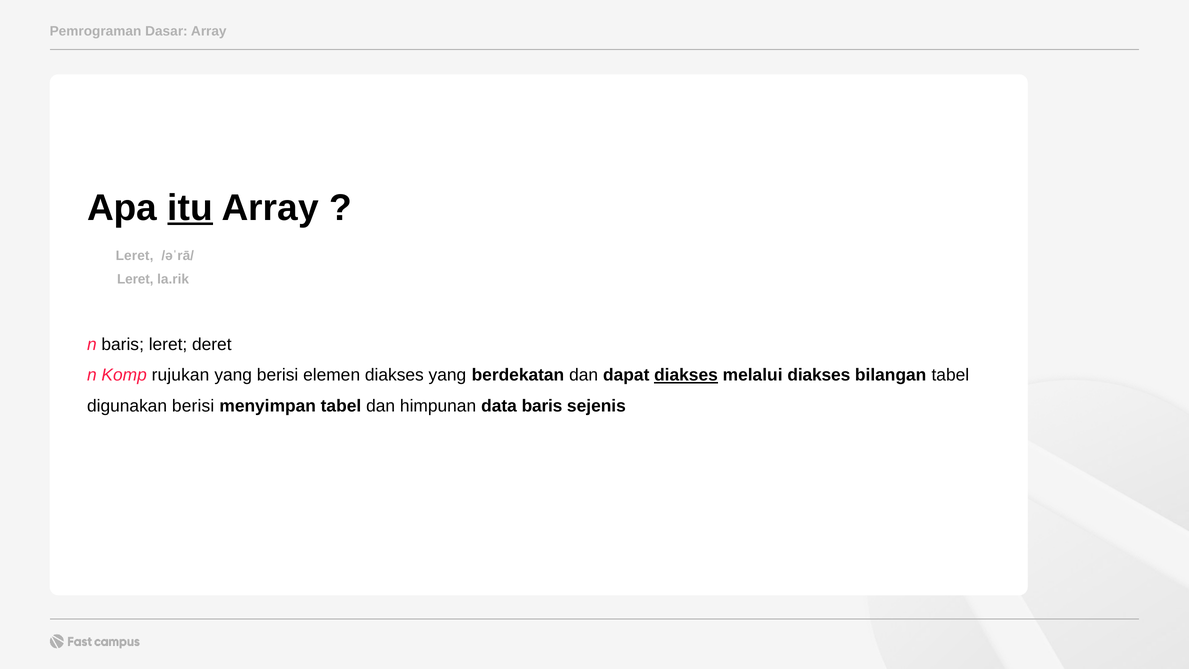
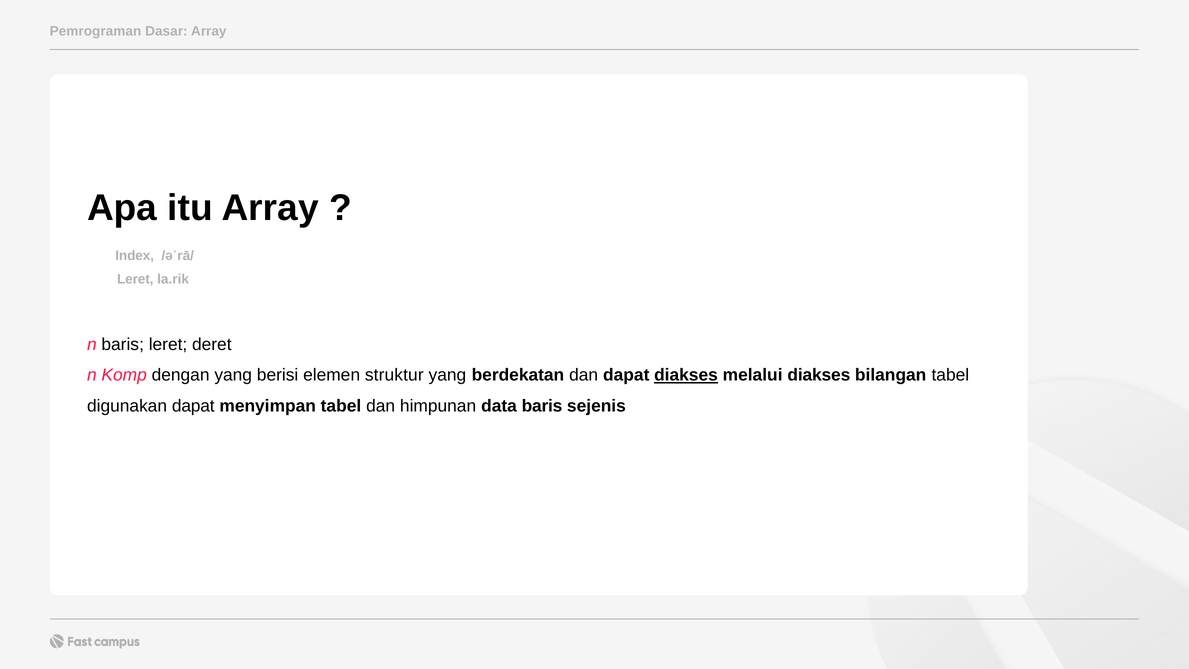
itu underline: present -> none
Leret at (135, 255): Leret -> Index
rujukan: rujukan -> dengan
elemen diakses: diakses -> struktur
digunakan berisi: berisi -> dapat
